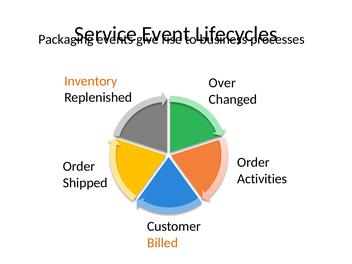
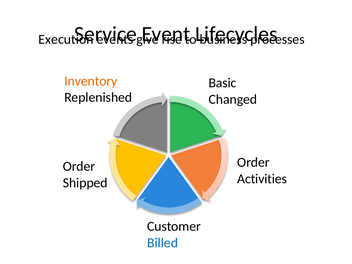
Packaging: Packaging -> Execution
Over: Over -> Basic
Billed colour: orange -> blue
